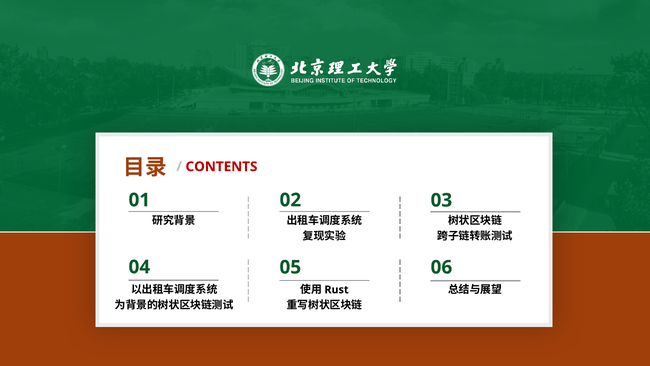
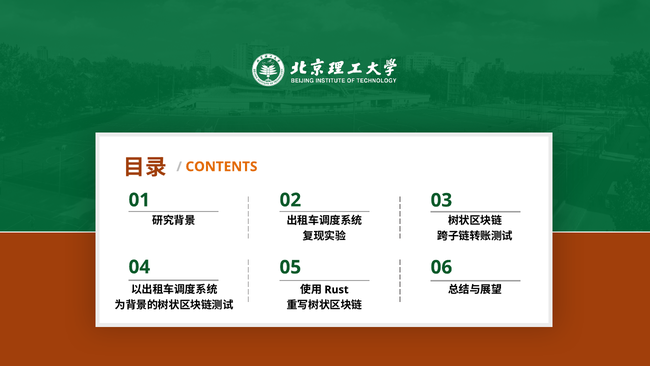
CONTENTS colour: red -> orange
